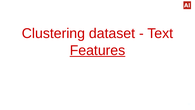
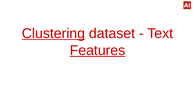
Clustering underline: none -> present
